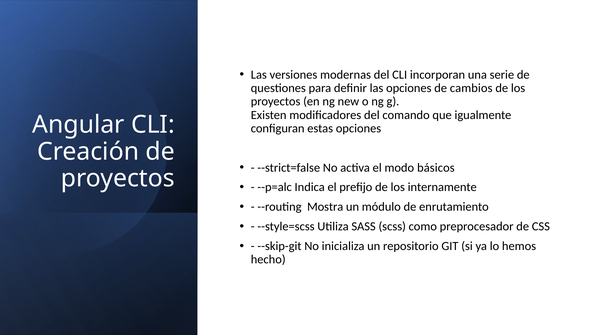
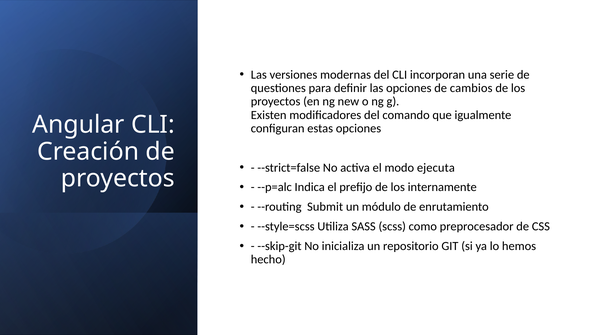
básicos: básicos -> ejecuta
Mostra: Mostra -> Submit
